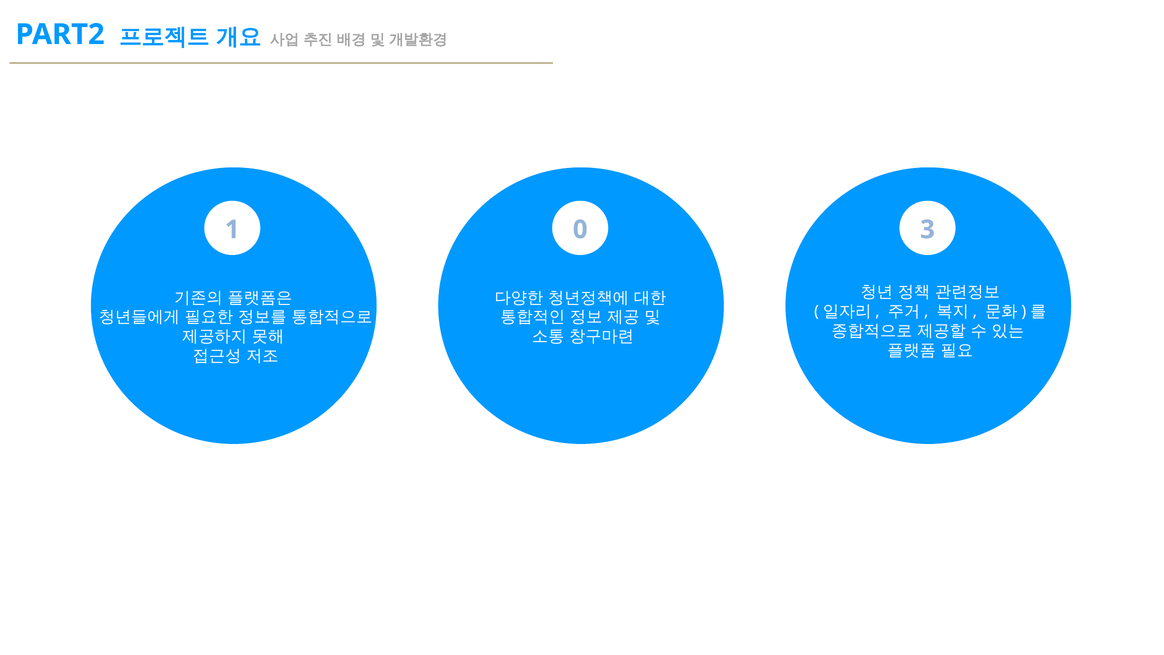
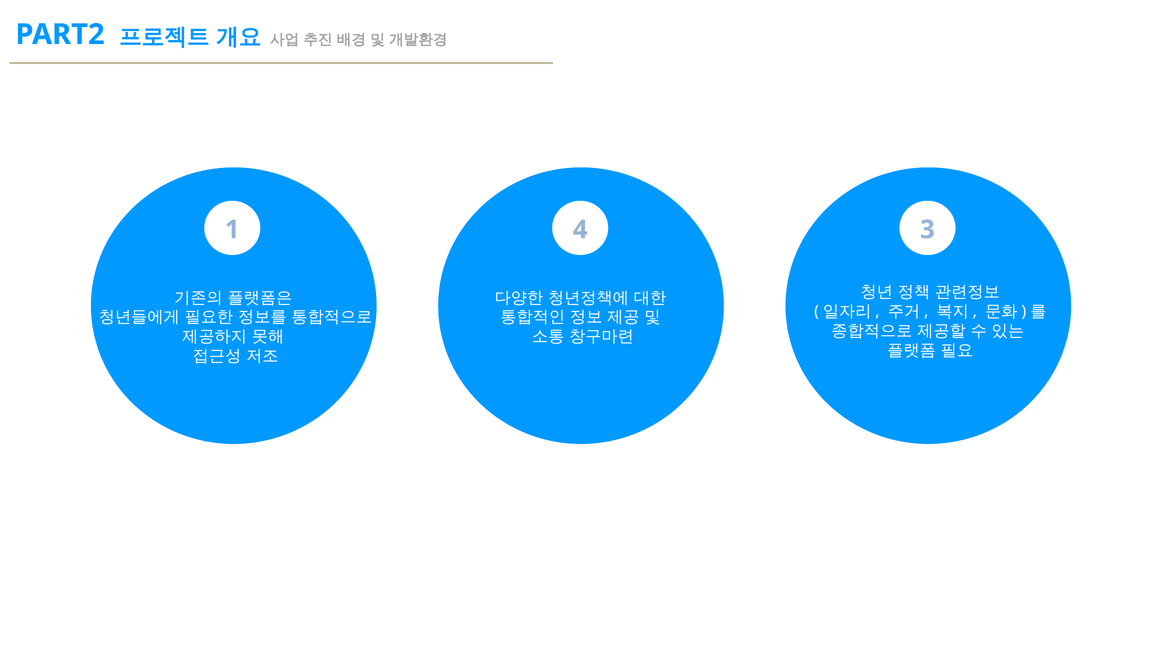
0: 0 -> 4
